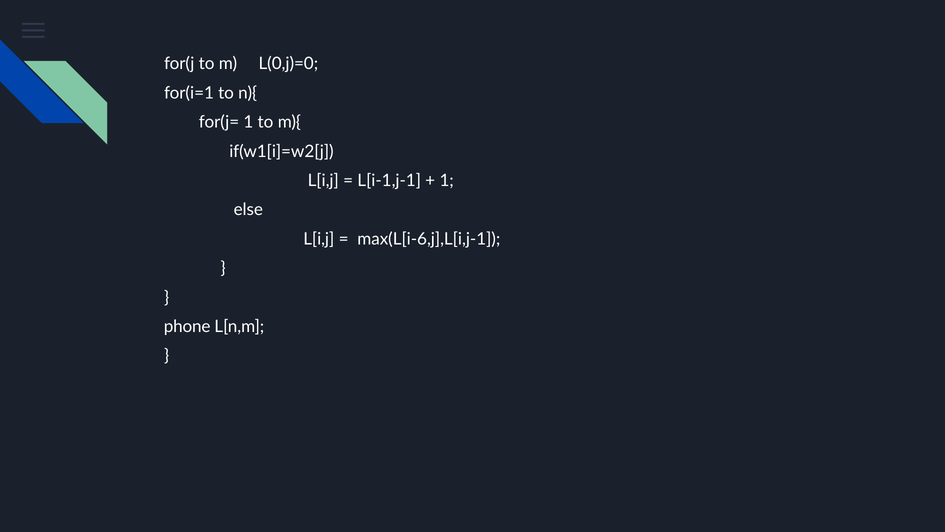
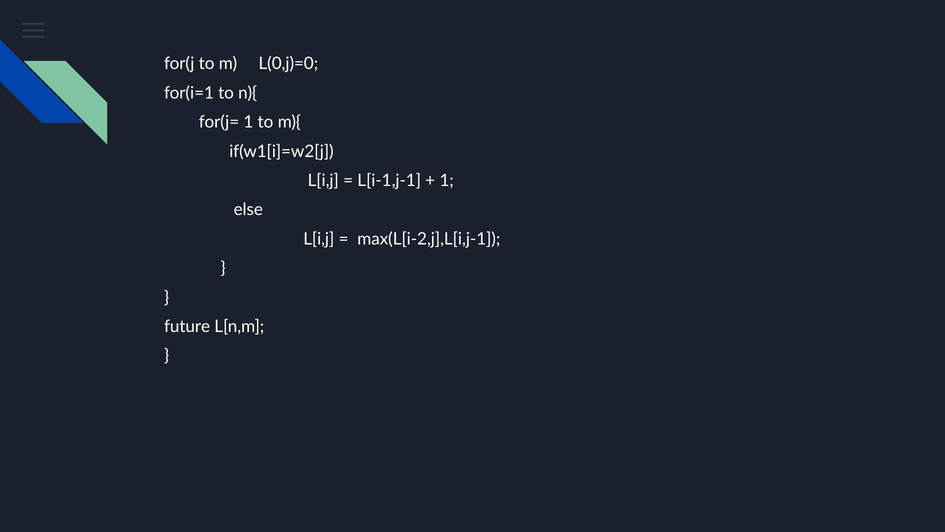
max(L[i-6,j],L[i,j-1: max(L[i-6,j],L[i,j-1 -> max(L[i-2,j],L[i,j-1
phone: phone -> future
